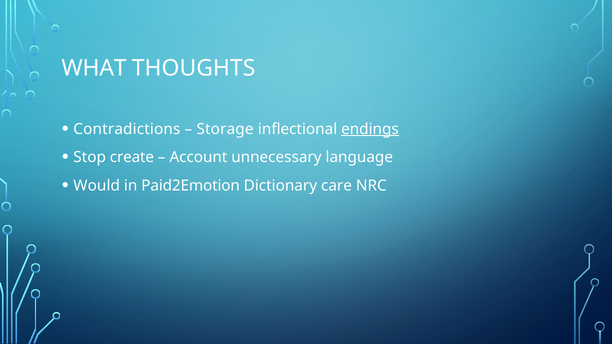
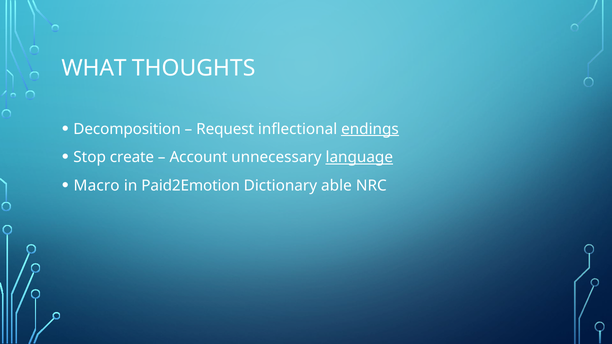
Contradictions: Contradictions -> Decomposition
Storage: Storage -> Request
language underline: none -> present
Would: Would -> Macro
care: care -> able
